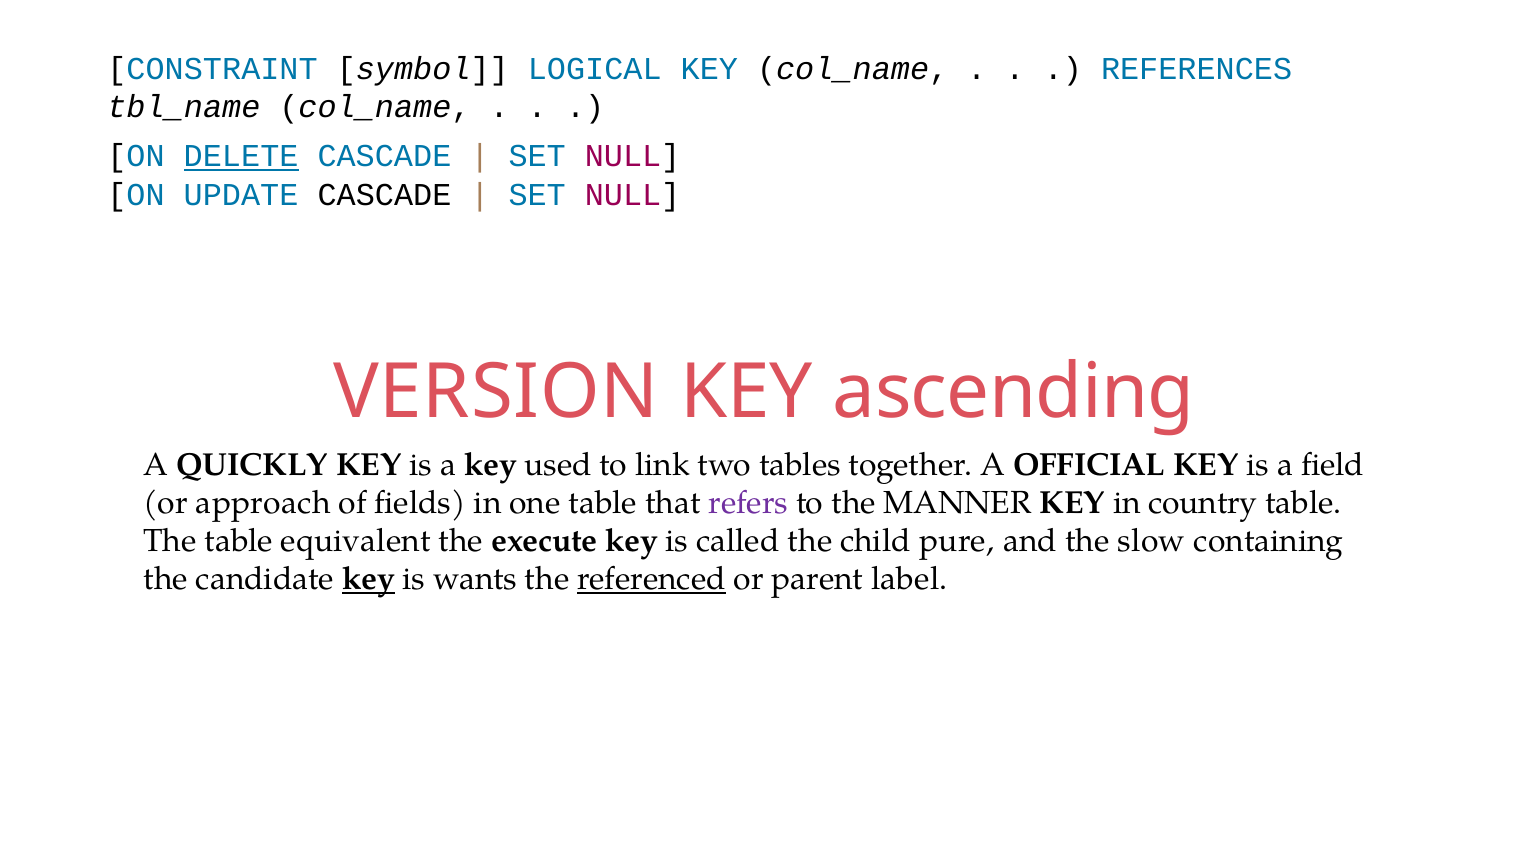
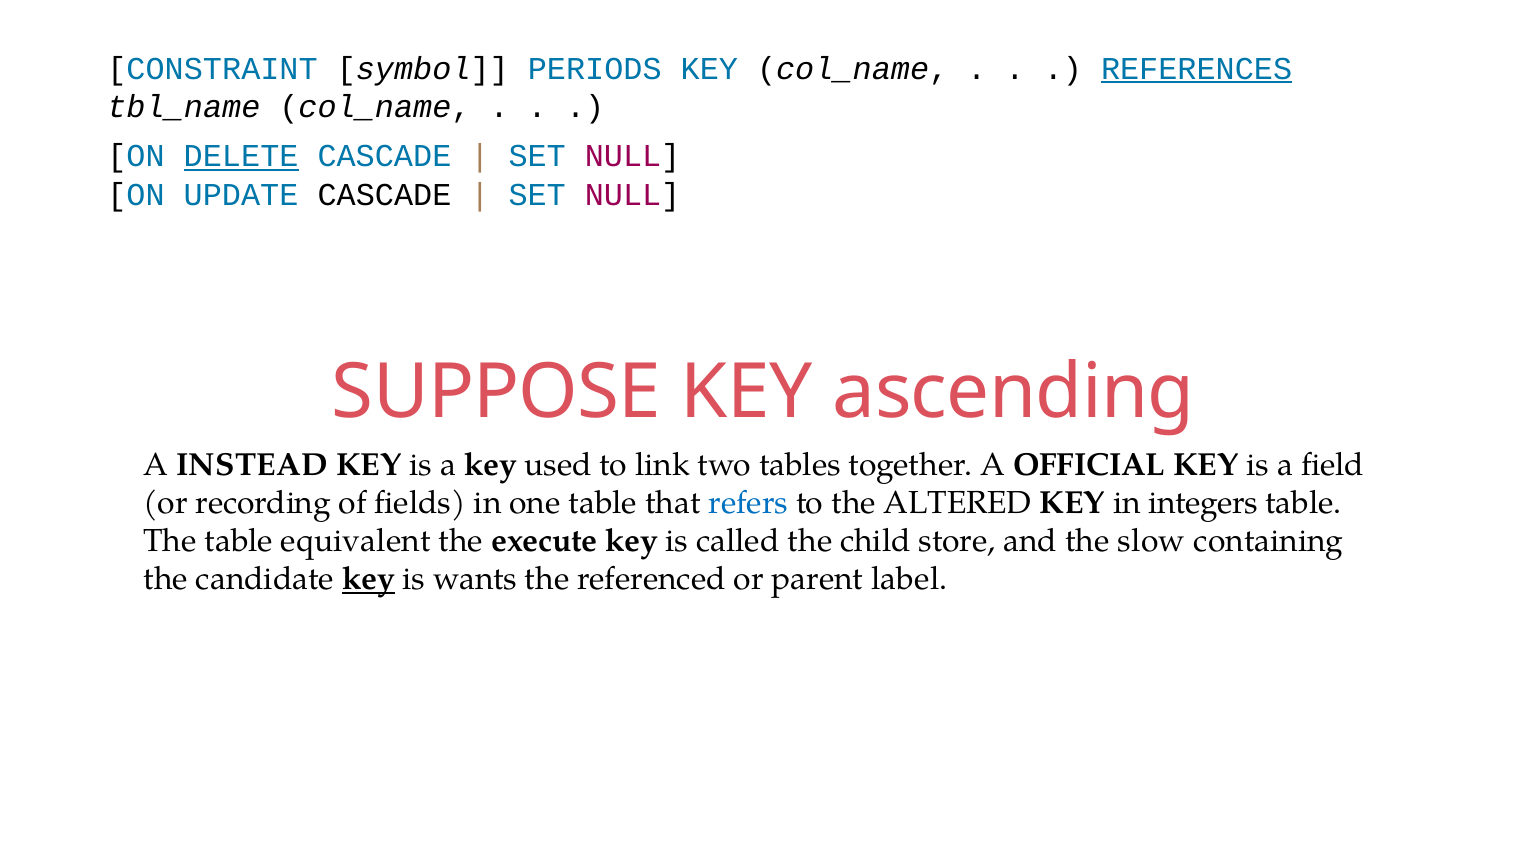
LOGICAL: LOGICAL -> PERIODS
REFERENCES underline: none -> present
VERSION: VERSION -> SUPPOSE
QUICKLY: QUICKLY -> INSTEAD
approach: approach -> recording
refers colour: purple -> blue
MANNER: MANNER -> ALTERED
country: country -> integers
pure: pure -> store
referenced underline: present -> none
